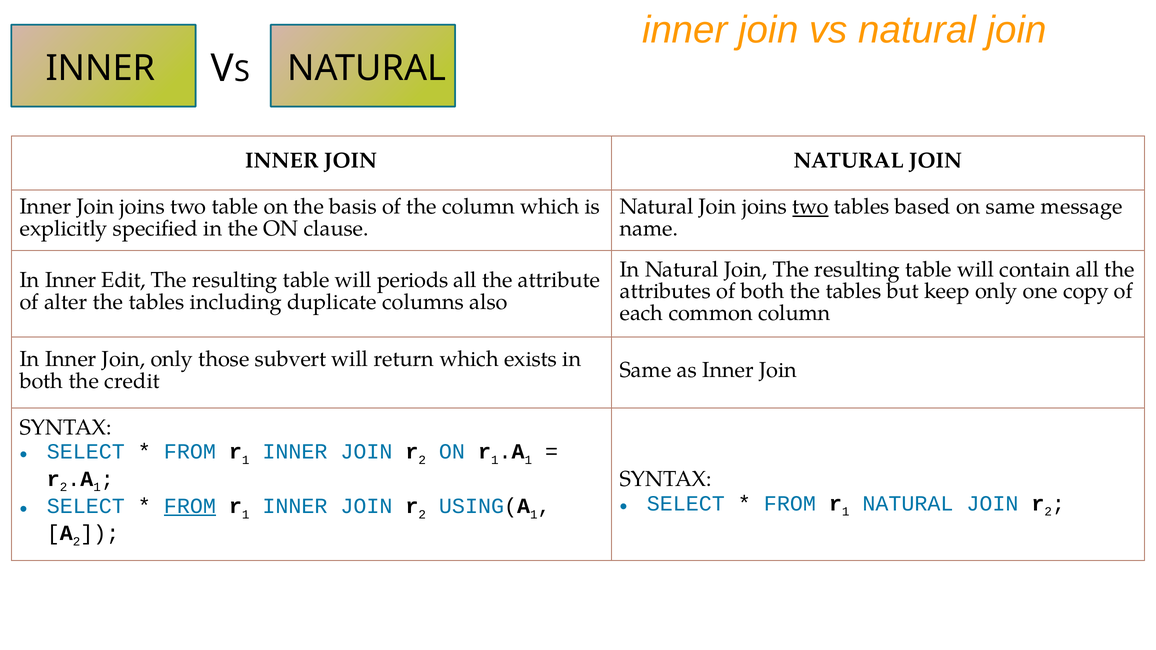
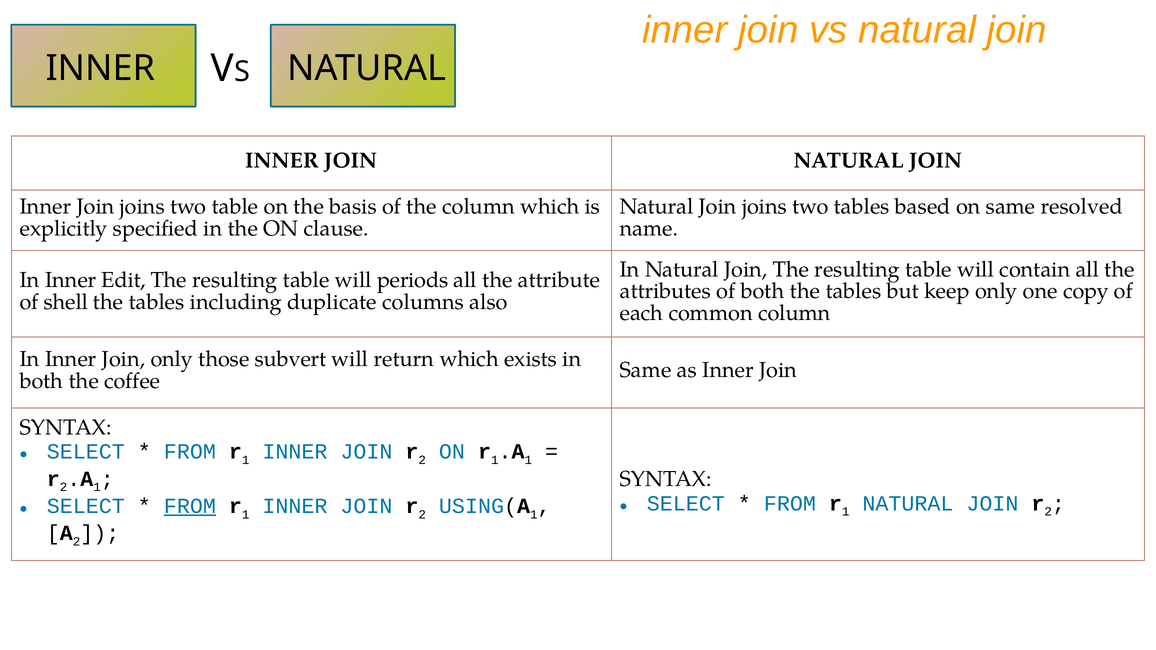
two at (810, 207) underline: present -> none
message: message -> resolved
alter: alter -> shell
credit: credit -> coffee
